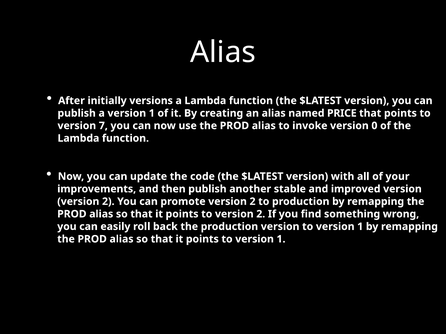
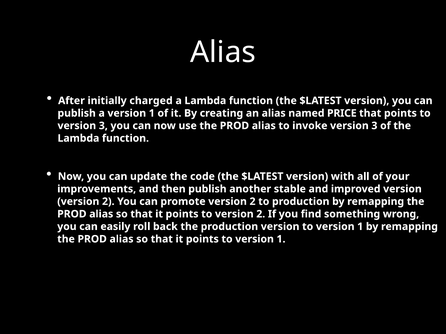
versions: versions -> charged
7 at (103, 126): 7 -> 3
invoke version 0: 0 -> 3
